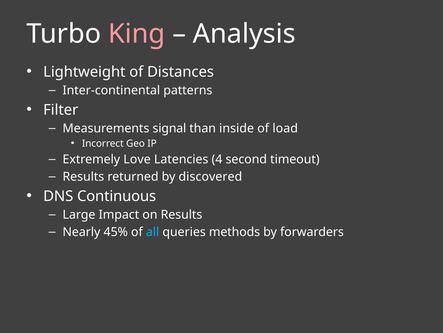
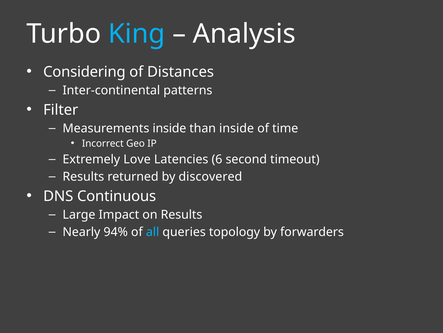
King colour: pink -> light blue
Lightweight: Lightweight -> Considering
Measurements signal: signal -> inside
load: load -> time
4: 4 -> 6
45%: 45% -> 94%
methods: methods -> topology
